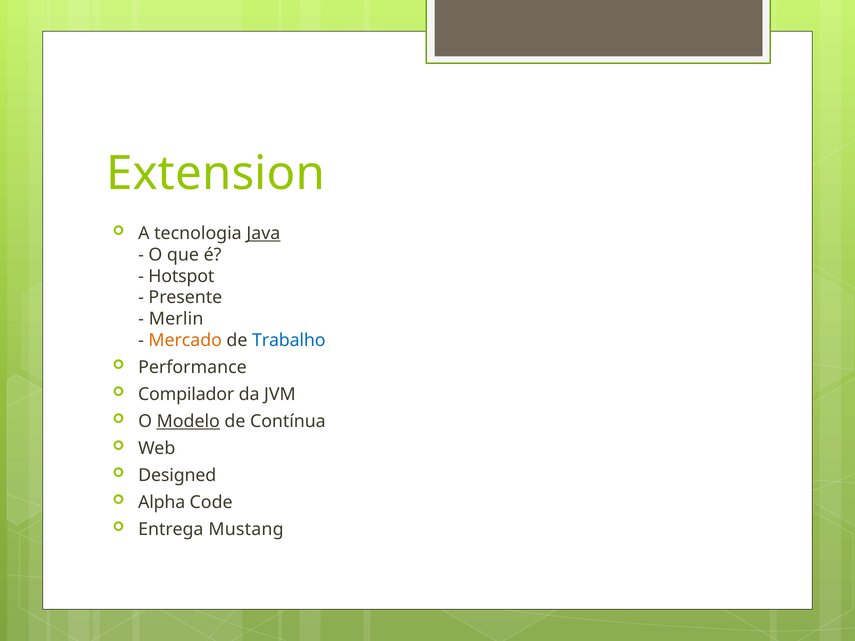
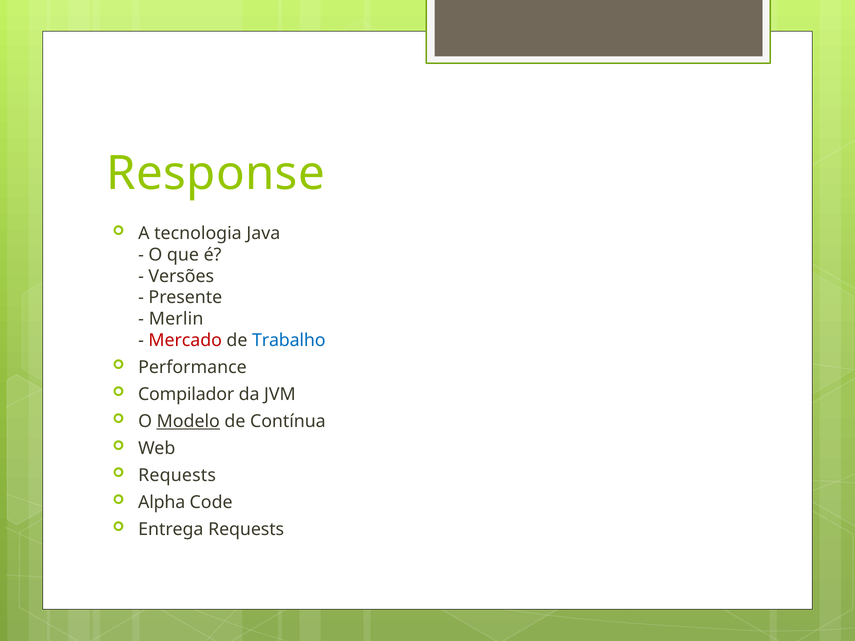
Extension: Extension -> Response
Java underline: present -> none
Hotspot: Hotspot -> Versões
Mercado colour: orange -> red
Designed at (177, 476): Designed -> Requests
Entrega Mustang: Mustang -> Requests
